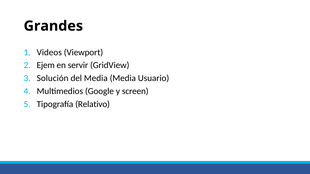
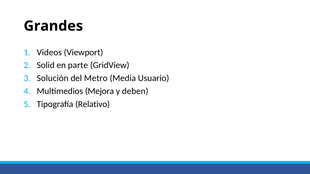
Ejem: Ejem -> Solid
servir: servir -> parte
del Media: Media -> Metro
Google: Google -> Mejora
screen: screen -> deben
